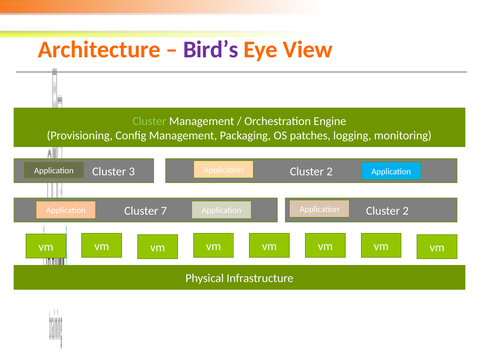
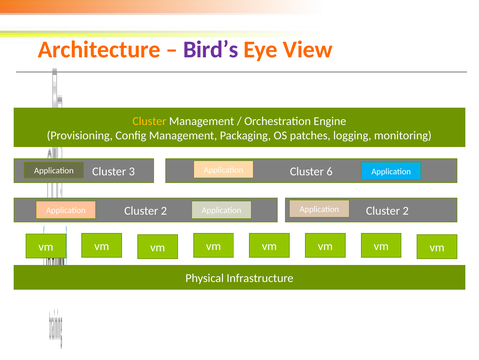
Cluster at (149, 121) colour: light green -> yellow
3 Cluster 2: 2 -> 6
7 at (164, 211): 7 -> 2
